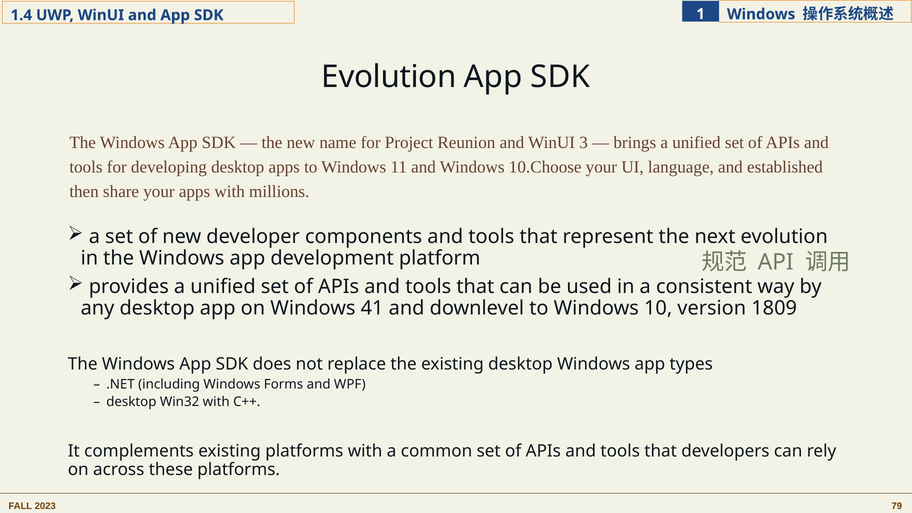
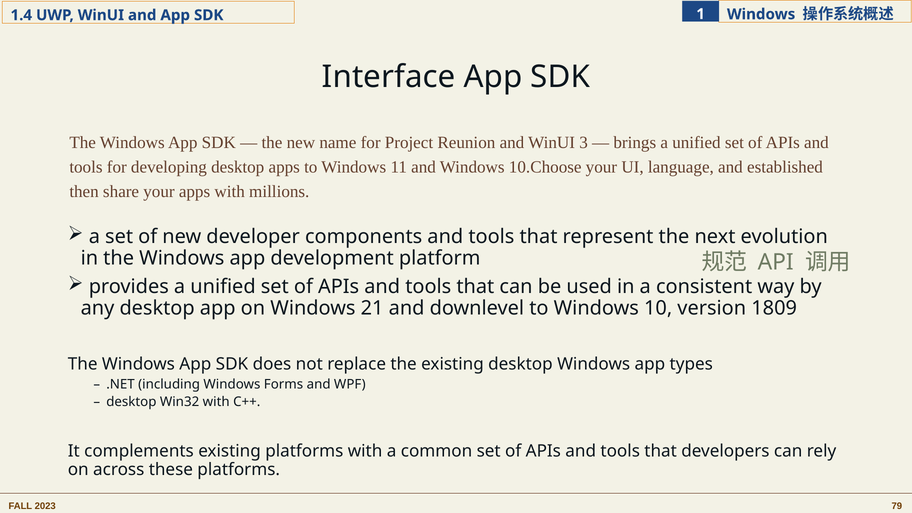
Evolution at (389, 77): Evolution -> Interface
41: 41 -> 21
